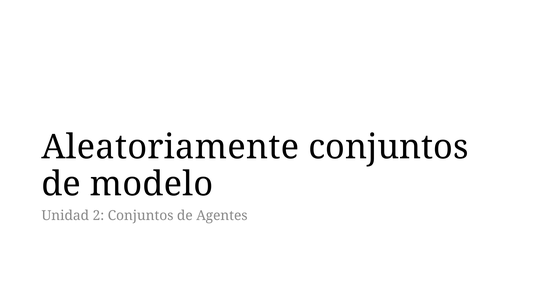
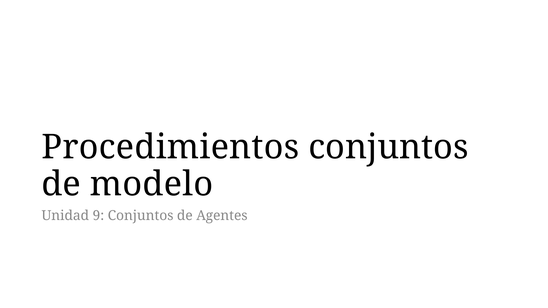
Aleatoriamente: Aleatoriamente -> Procedimientos
2: 2 -> 9
